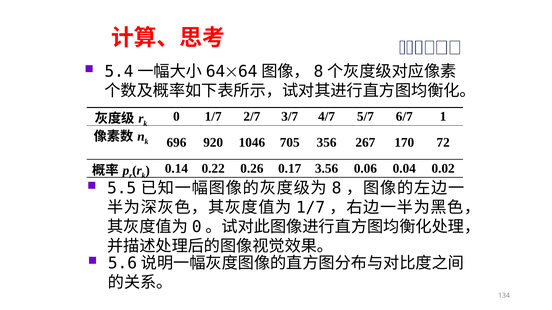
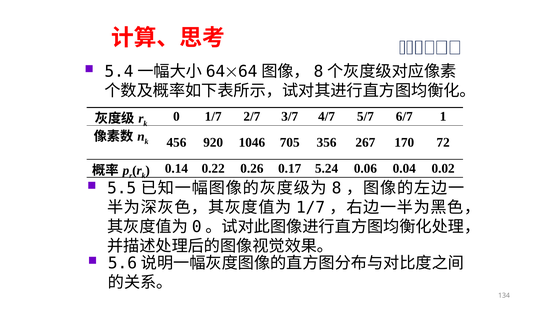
696: 696 -> 456
3.56: 3.56 -> 5.24
